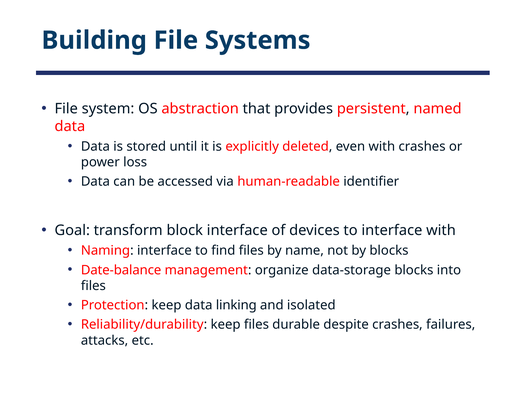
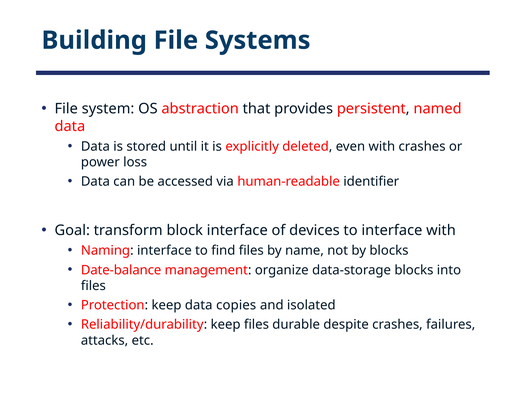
linking: linking -> copies
